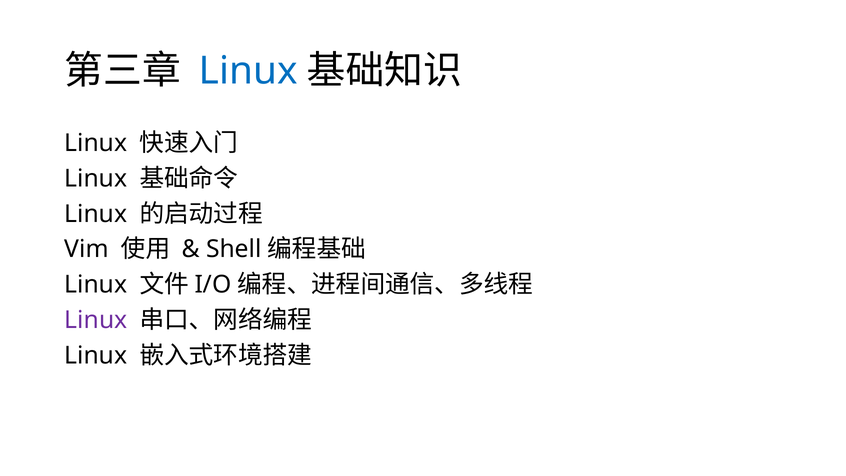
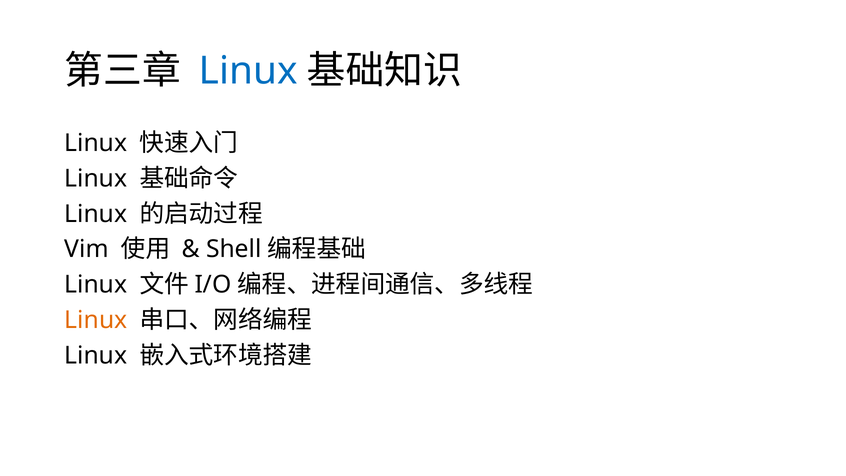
Linux at (96, 320) colour: purple -> orange
